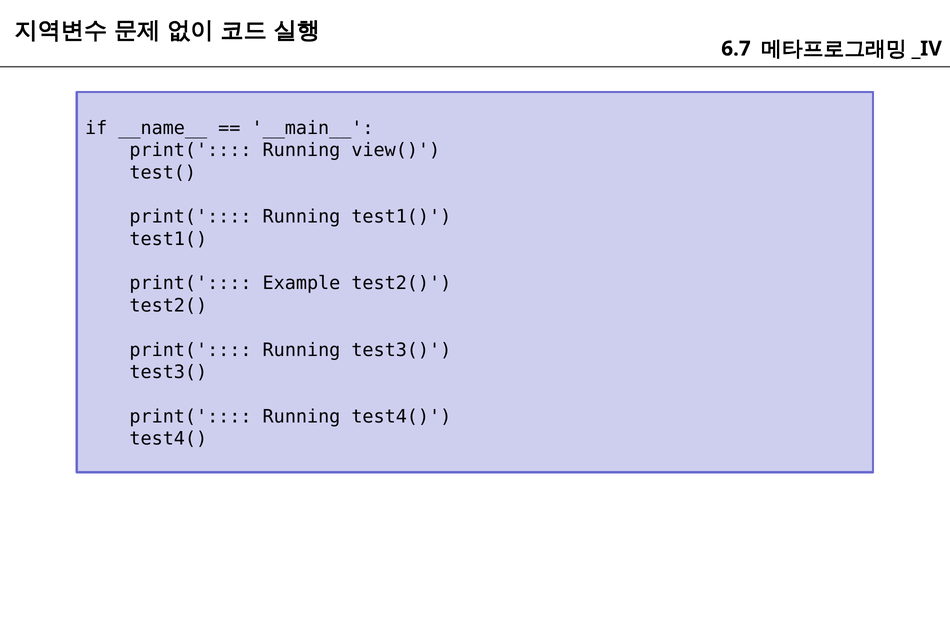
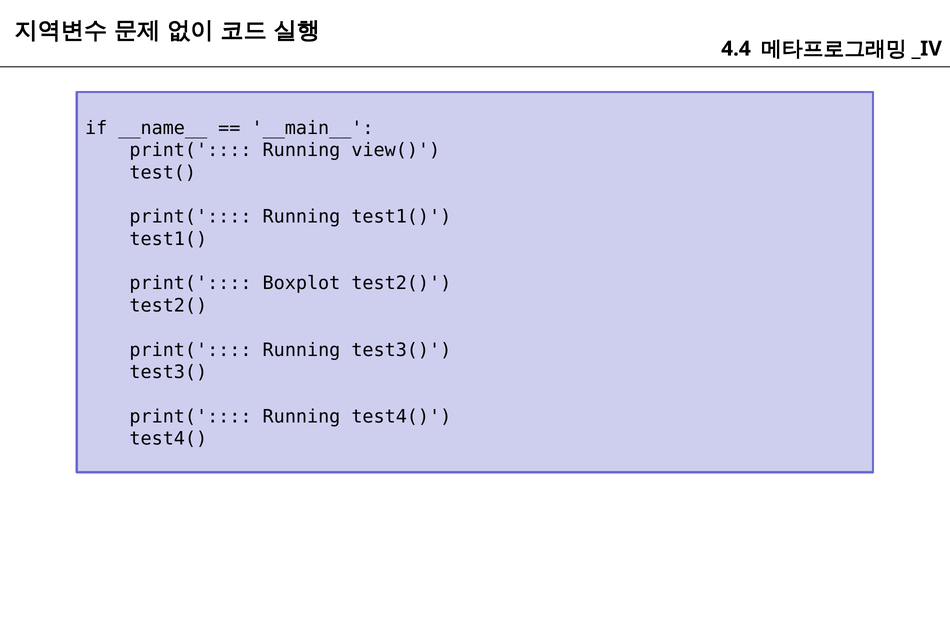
6.7: 6.7 -> 4.4
Example: Example -> Boxplot
